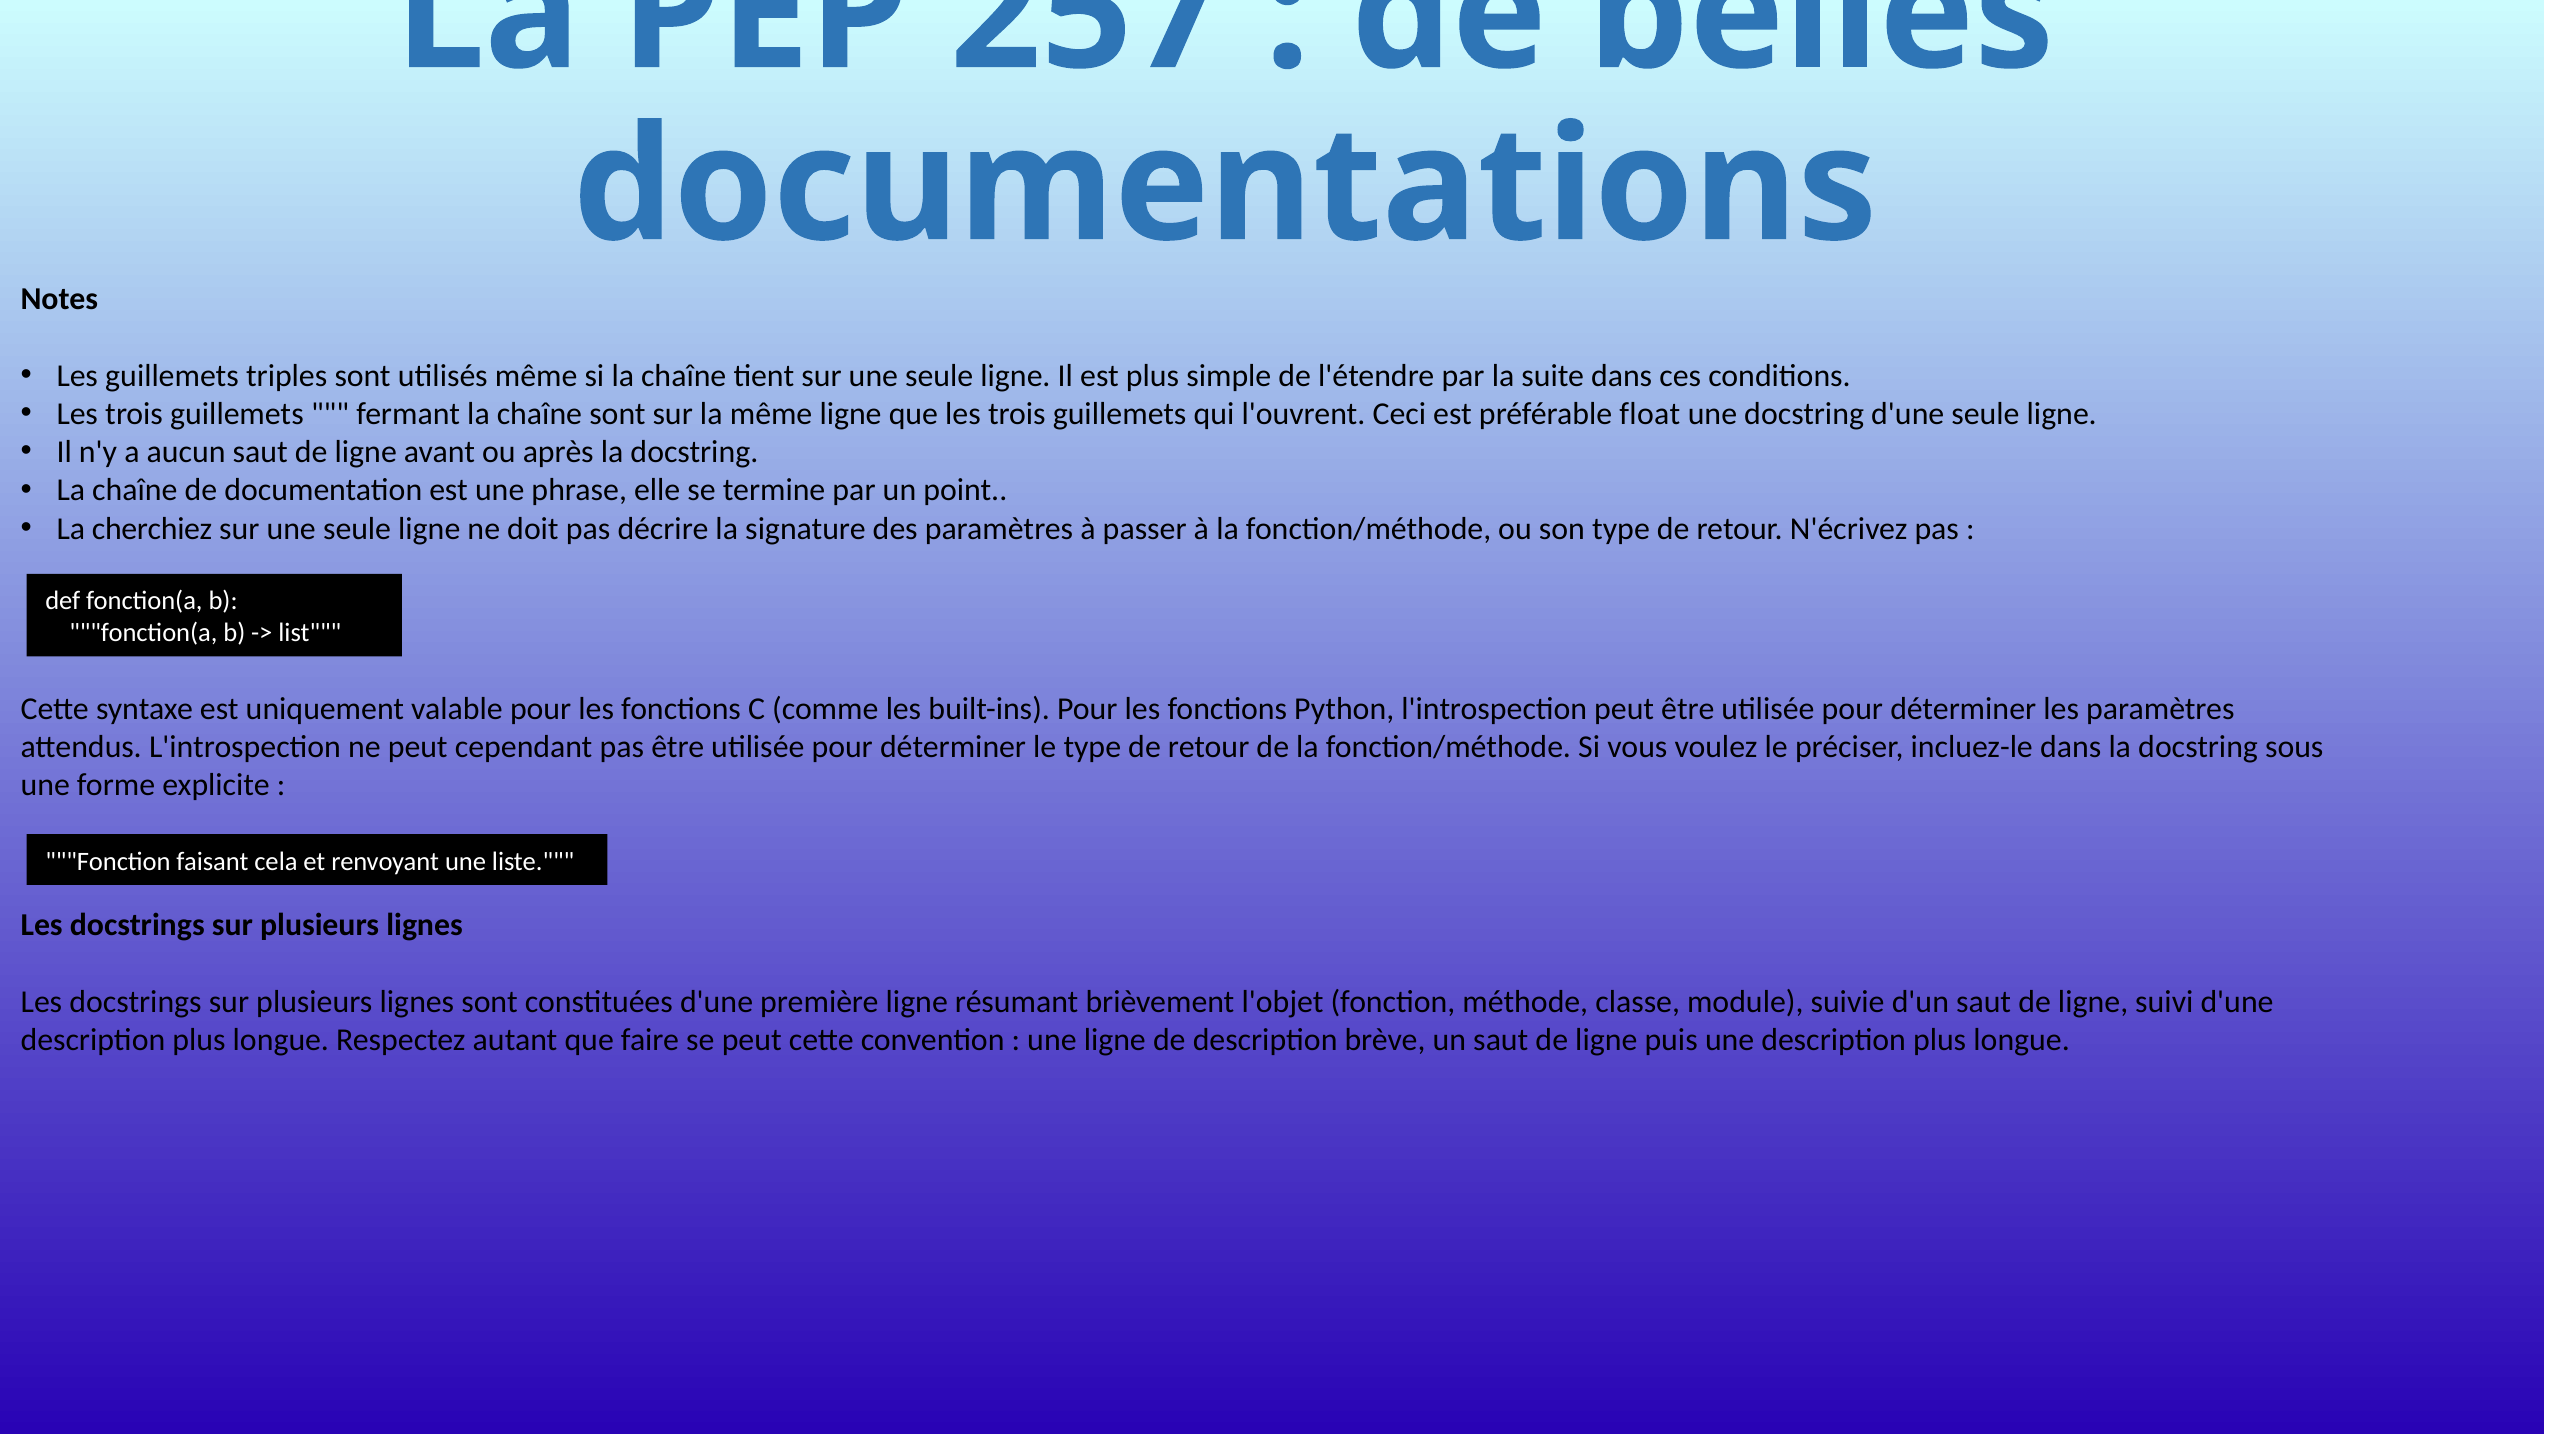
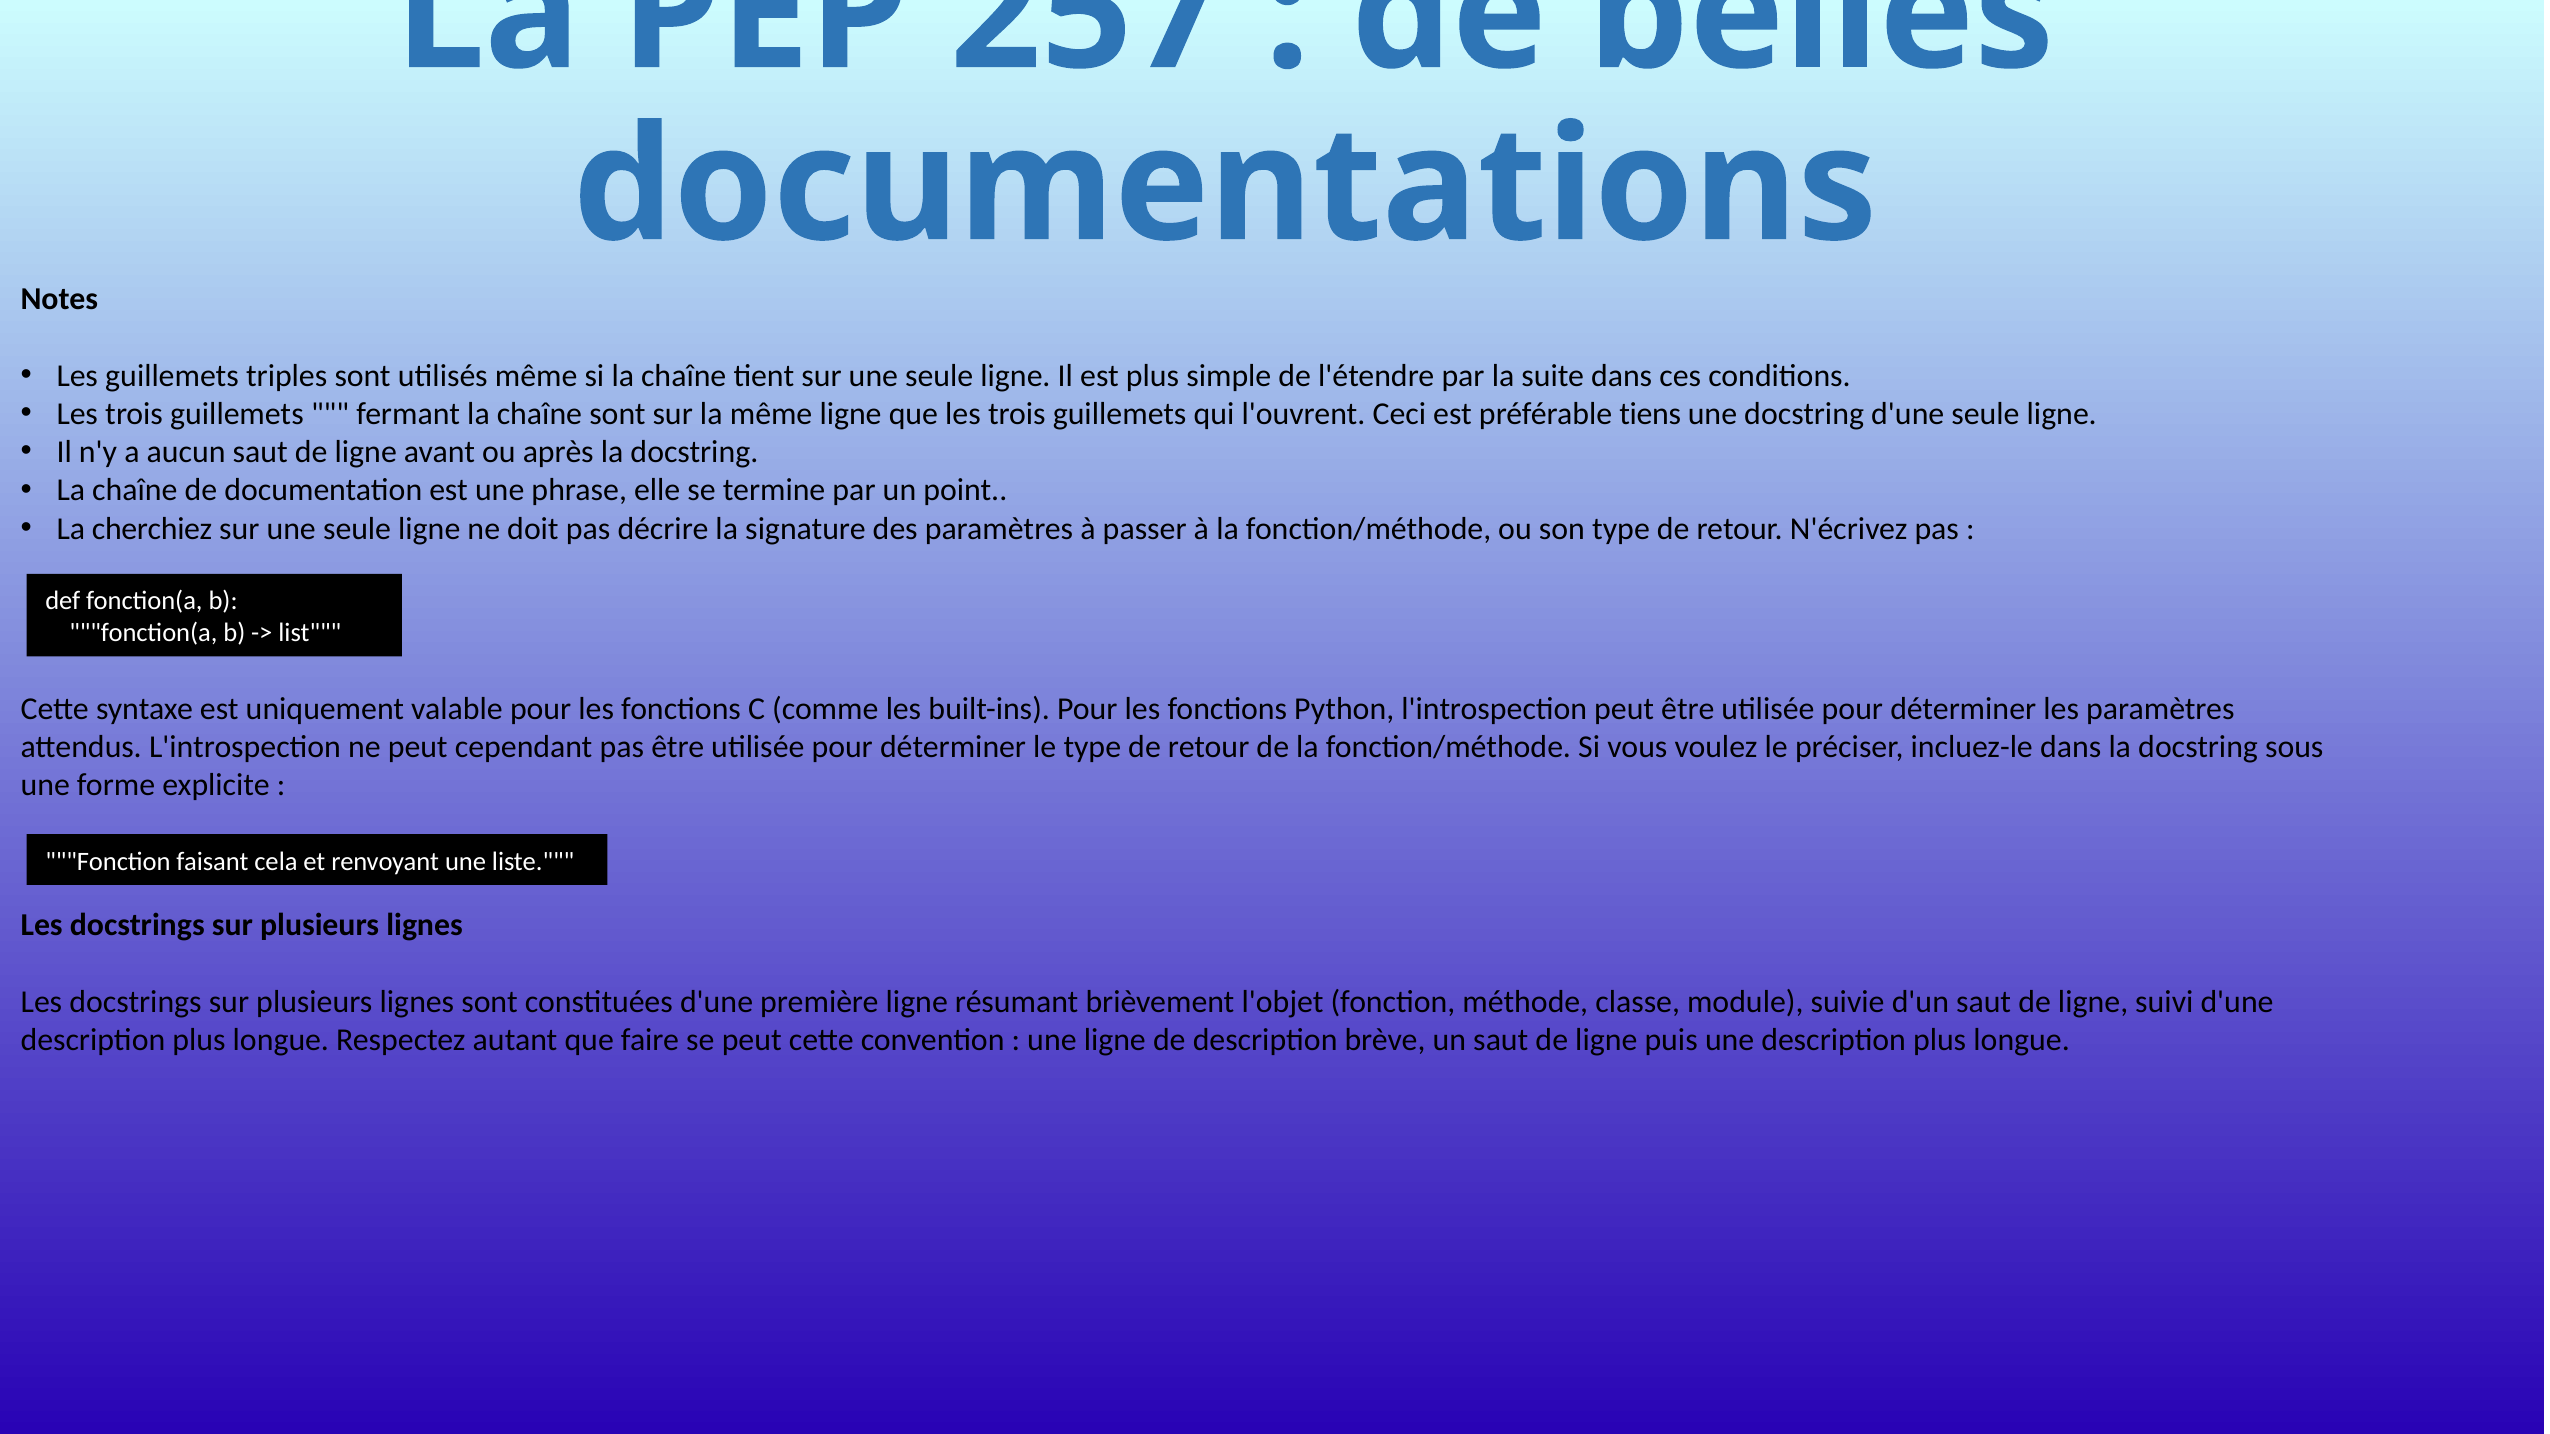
float: float -> tiens
